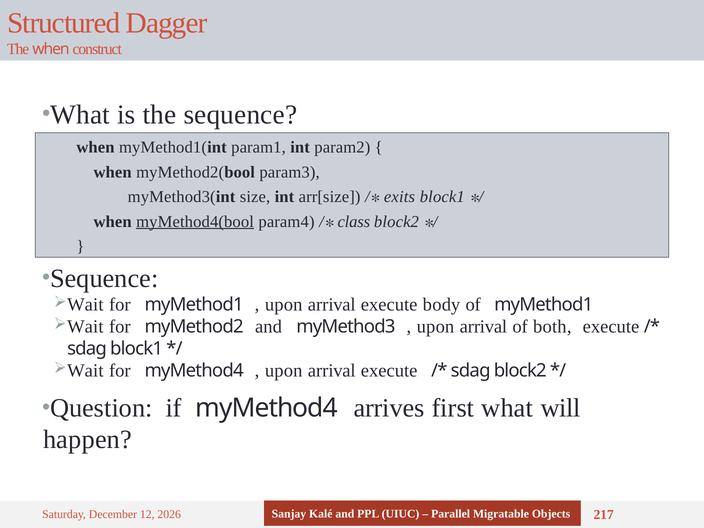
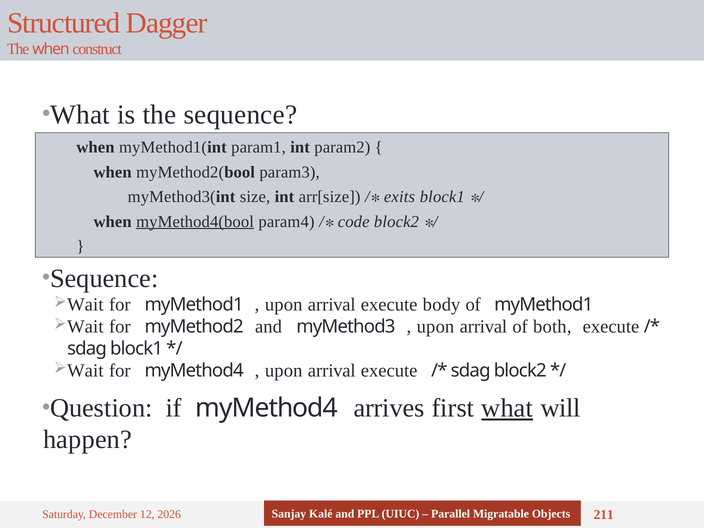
class: class -> code
what at (507, 408) underline: none -> present
217: 217 -> 211
